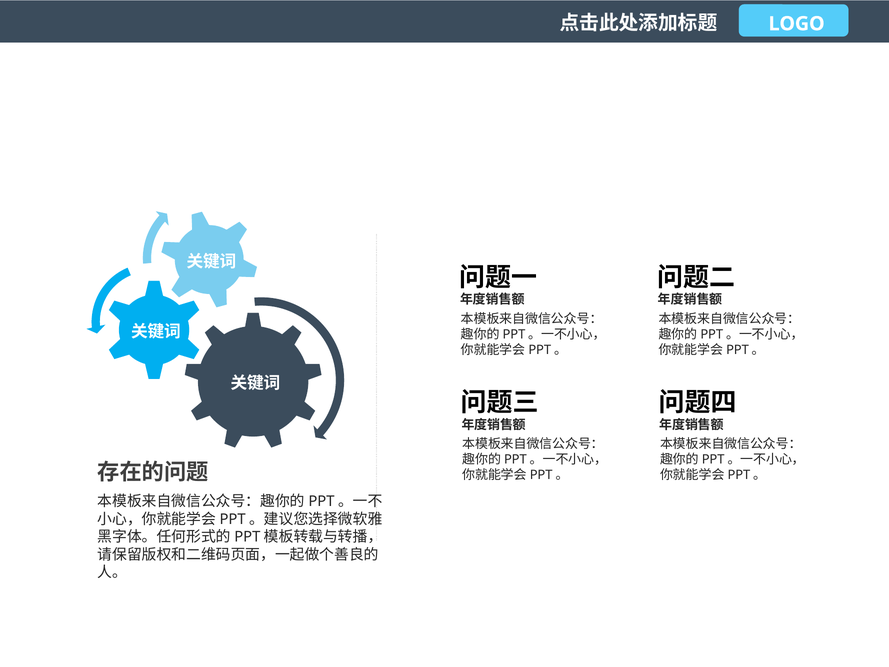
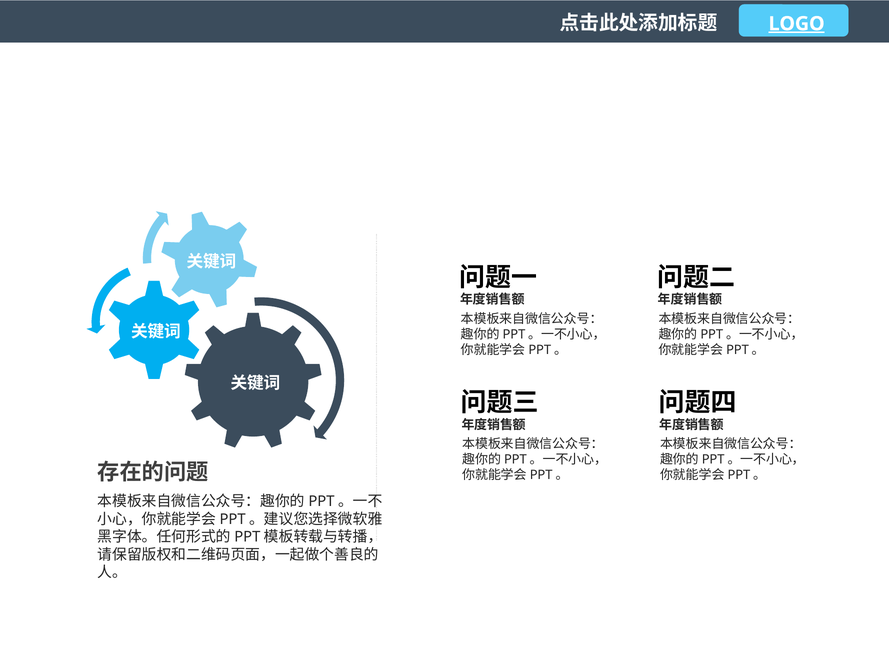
LOGO underline: none -> present
